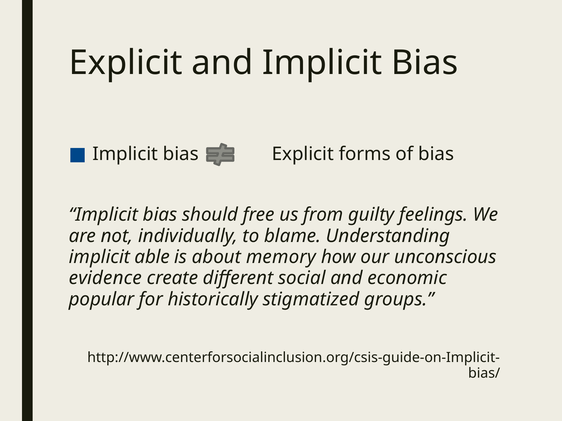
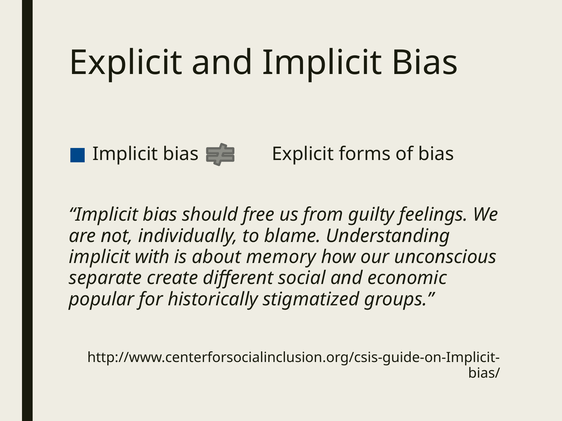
able: able -> with
evidence: evidence -> separate
